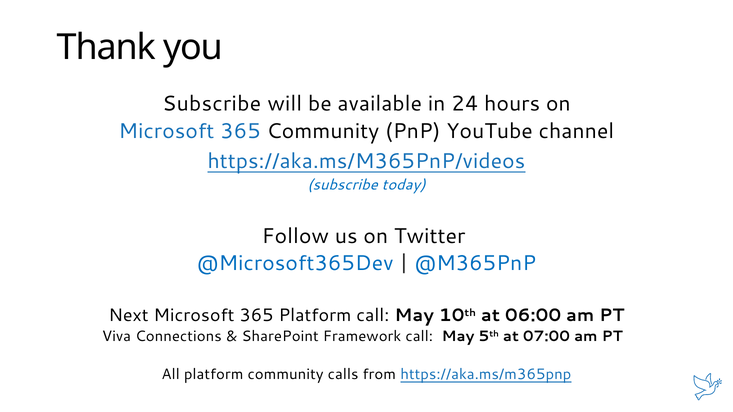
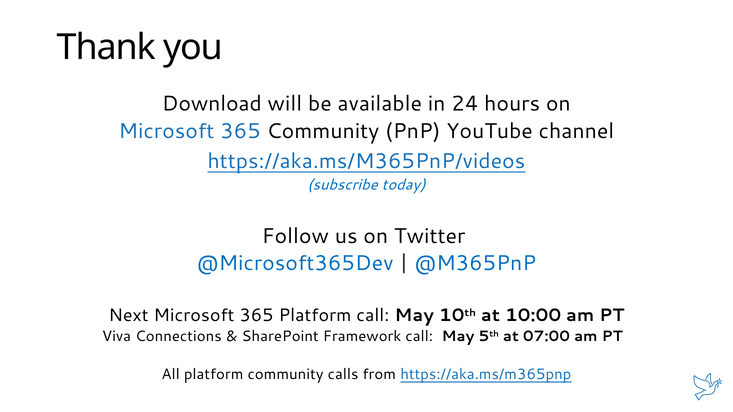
Subscribe at (212, 104): Subscribe -> Download
06:00: 06:00 -> 10:00
